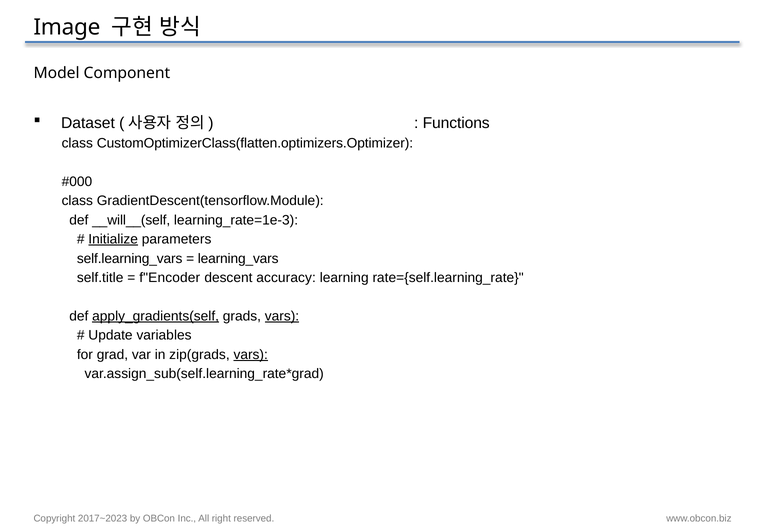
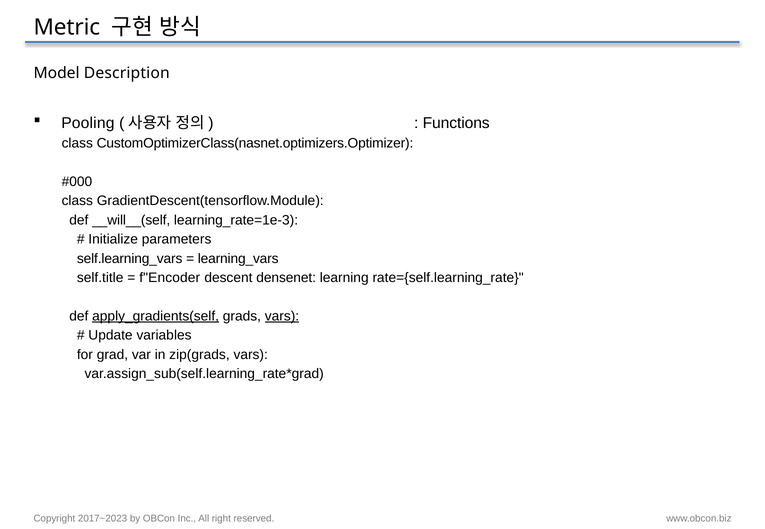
Image: Image -> Metric
Component: Component -> Description
Dataset: Dataset -> Pooling
CustomOptimizerClass(flatten.optimizers.Optimizer: CustomOptimizerClass(flatten.optimizers.Optimizer -> CustomOptimizerClass(nasnet.optimizers.Optimizer
Initialize underline: present -> none
accuracy: accuracy -> densenet
vars at (251, 355) underline: present -> none
